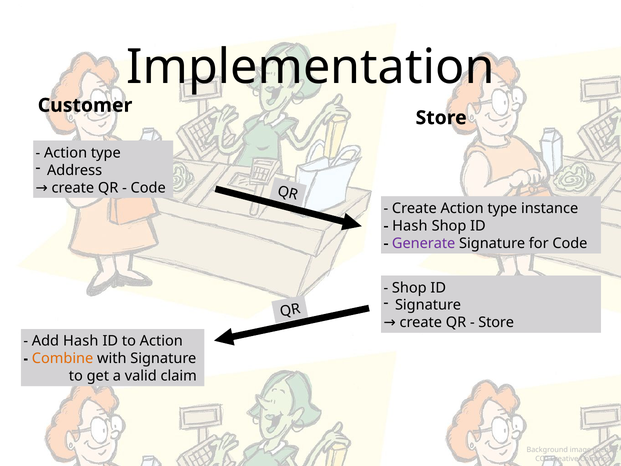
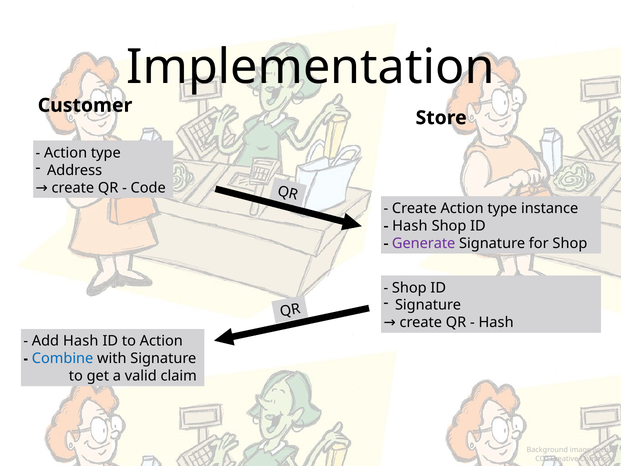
for Code: Code -> Shop
Store at (496, 322): Store -> Hash
Combine colour: orange -> blue
